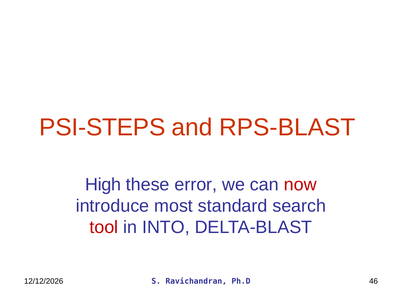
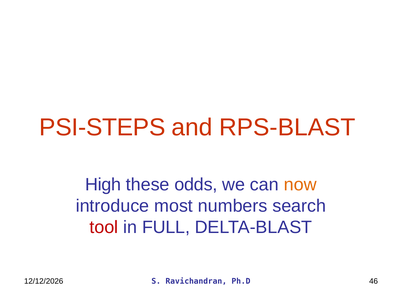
error: error -> odds
now colour: red -> orange
standard: standard -> numbers
INTO: INTO -> FULL
